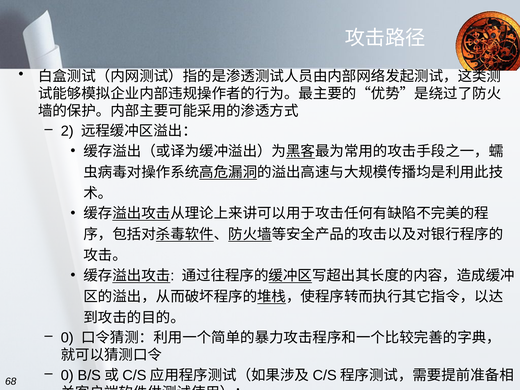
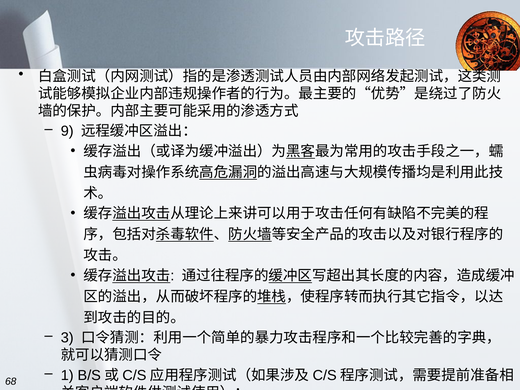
2: 2 -> 9
0 at (67, 338): 0 -> 3
0 at (67, 375): 0 -> 1
